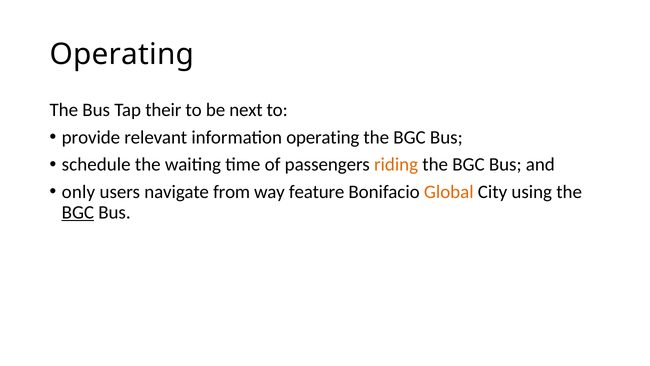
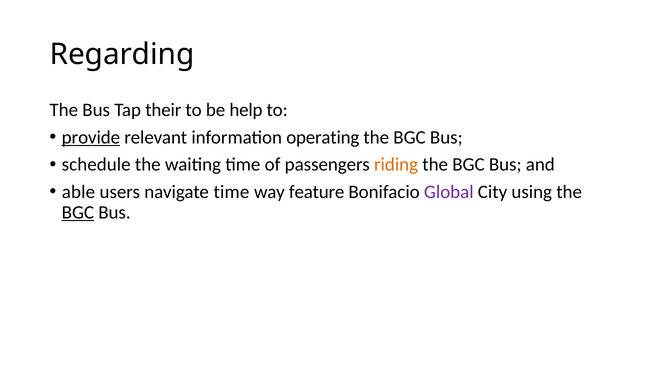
Operating at (122, 55): Operating -> Regarding
next: next -> help
provide underline: none -> present
only: only -> able
navigate from: from -> time
Global colour: orange -> purple
